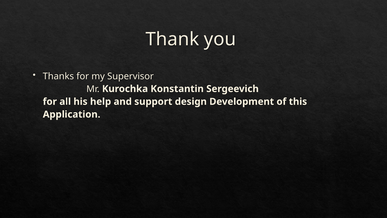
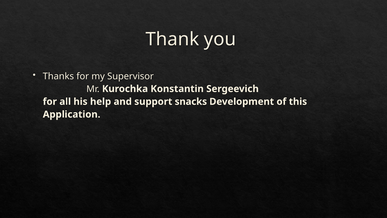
design: design -> snacks
